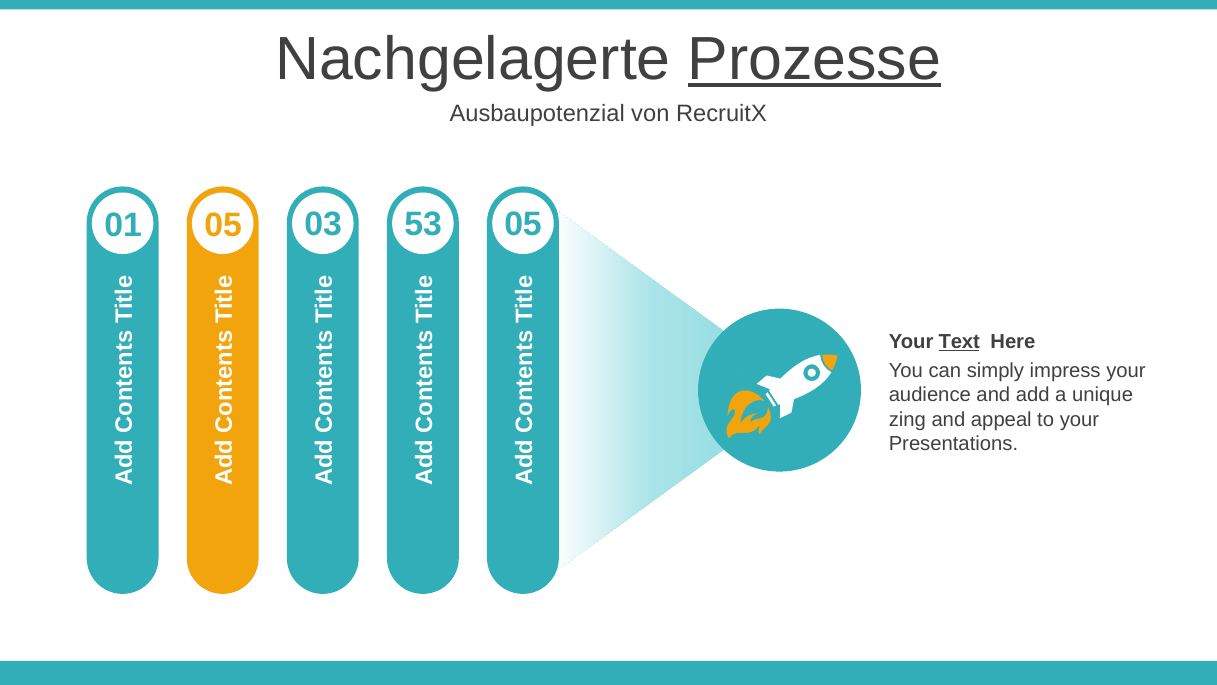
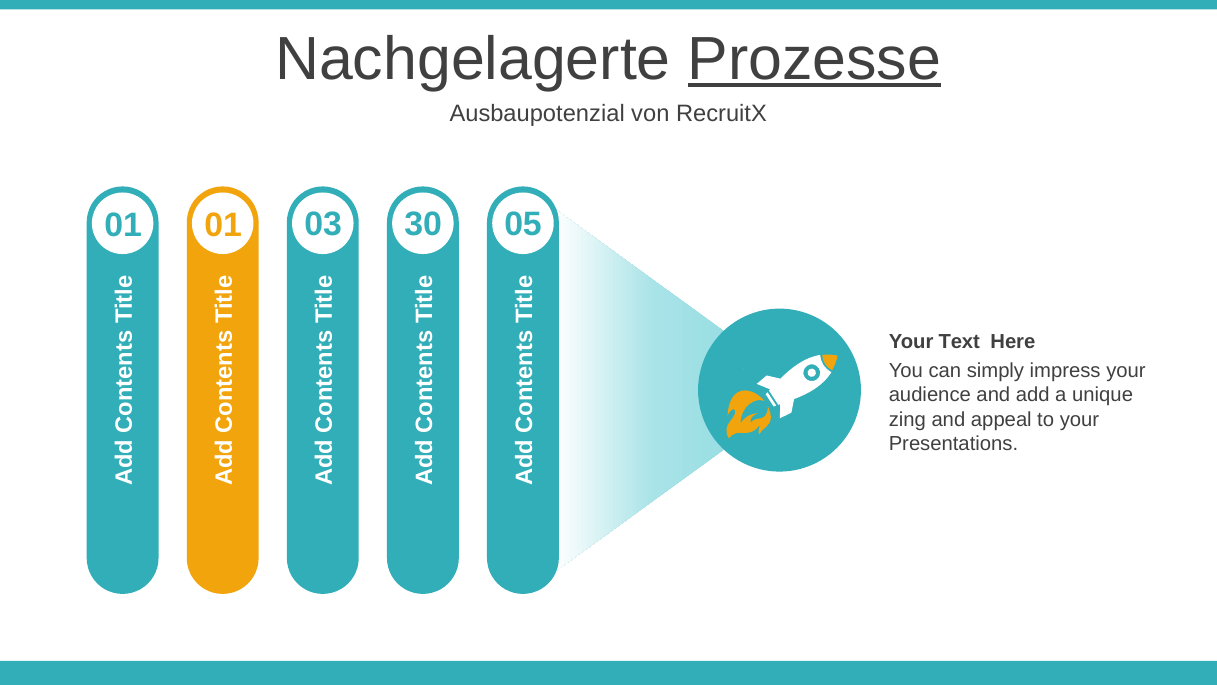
01 05: 05 -> 01
53: 53 -> 30
Text underline: present -> none
